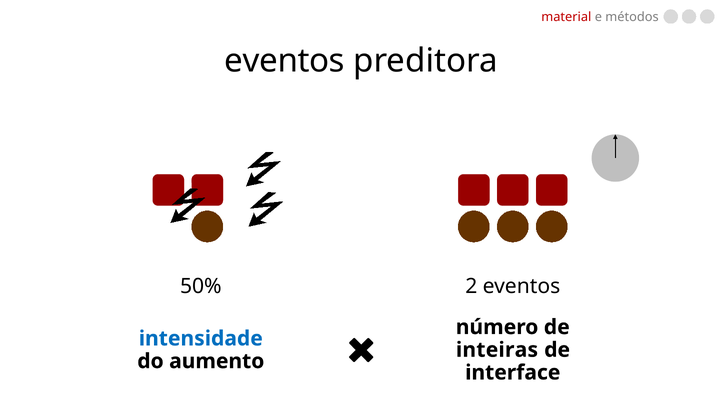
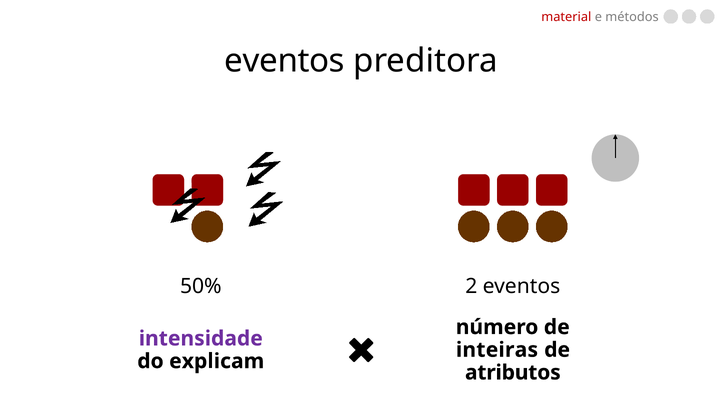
intensidade colour: blue -> purple
aumento: aumento -> explicam
interface: interface -> atributos
